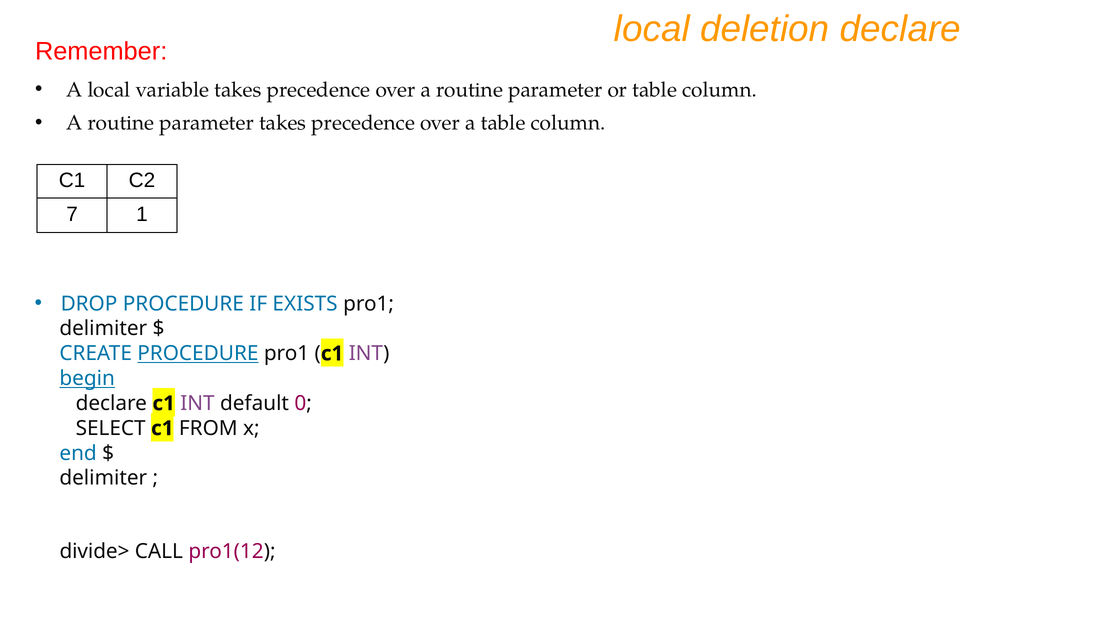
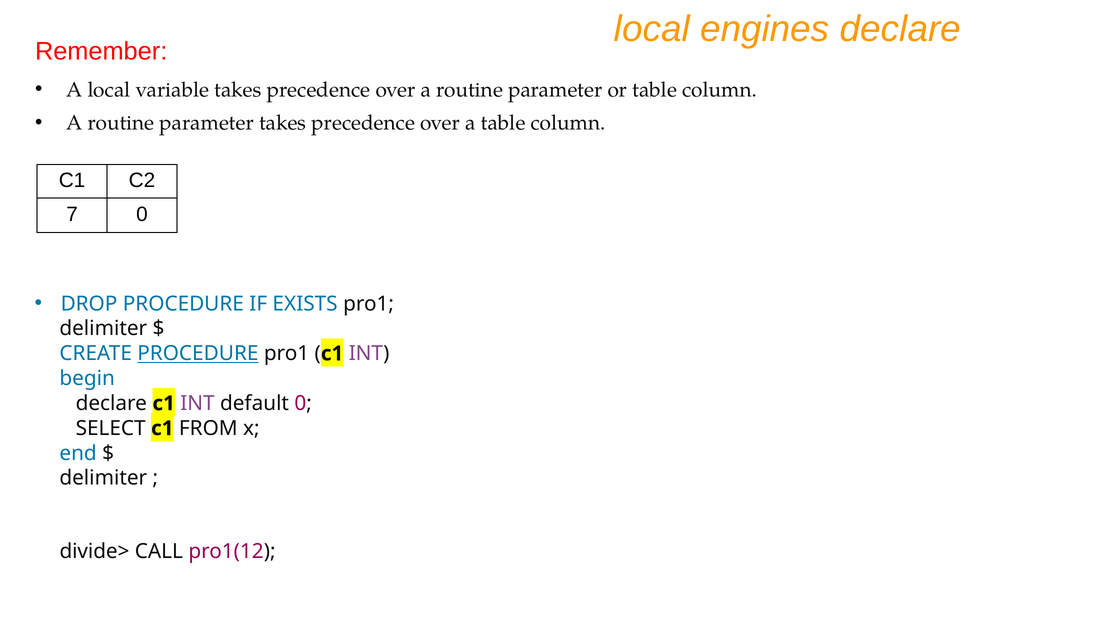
deletion: deletion -> engines
7 1: 1 -> 0
begin underline: present -> none
